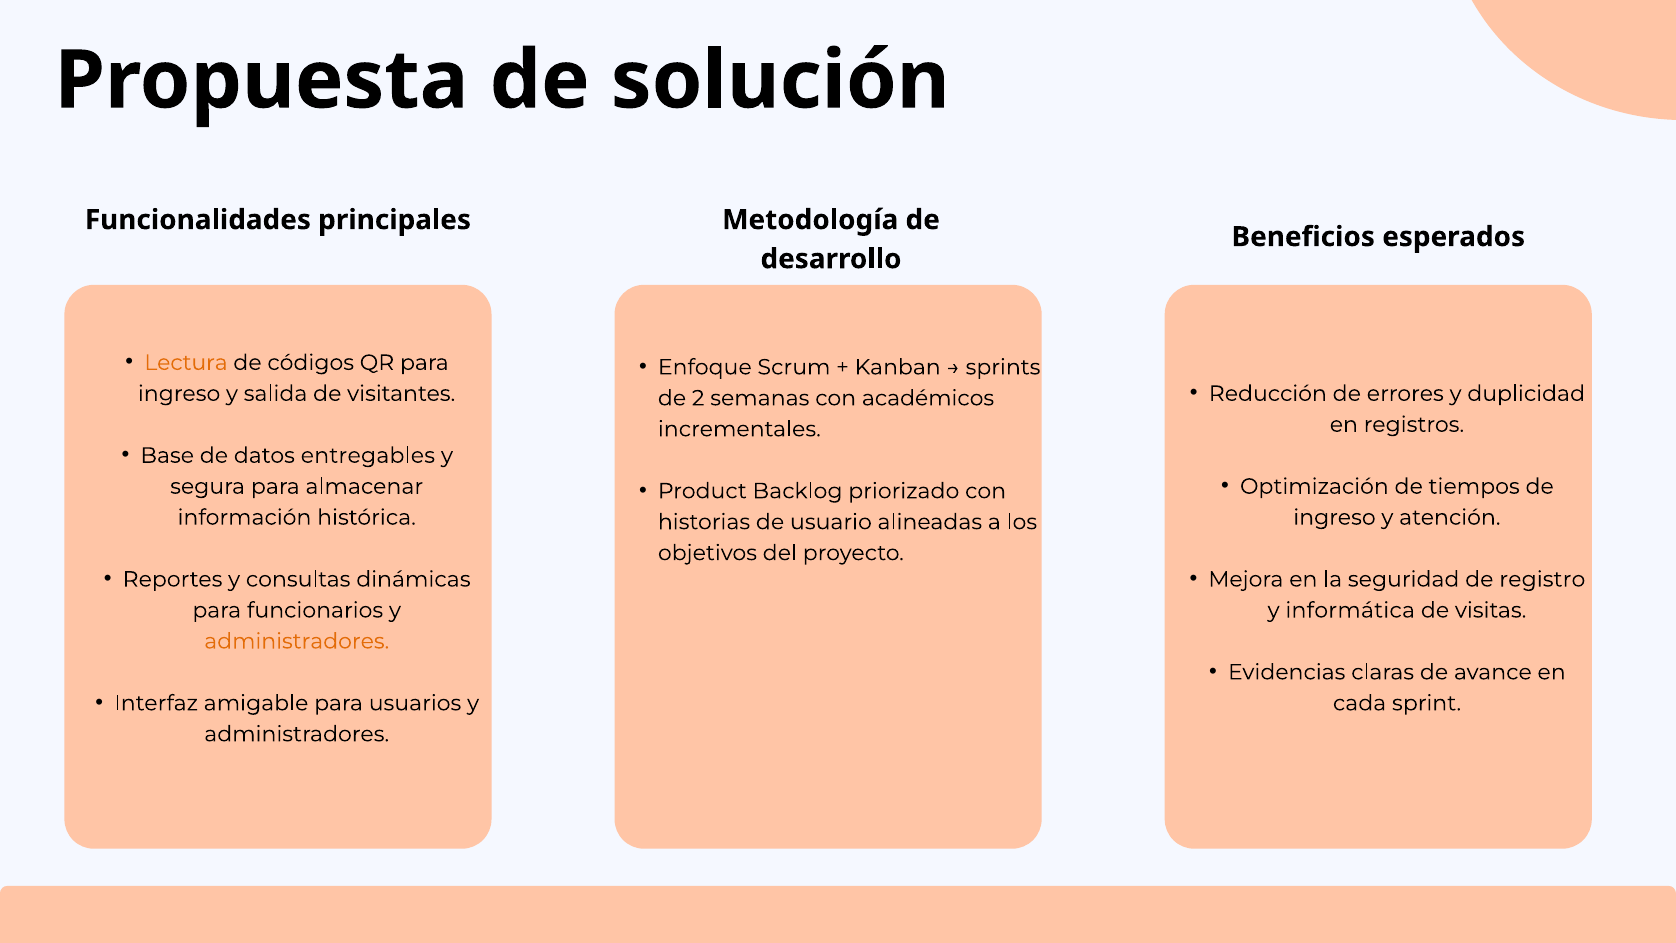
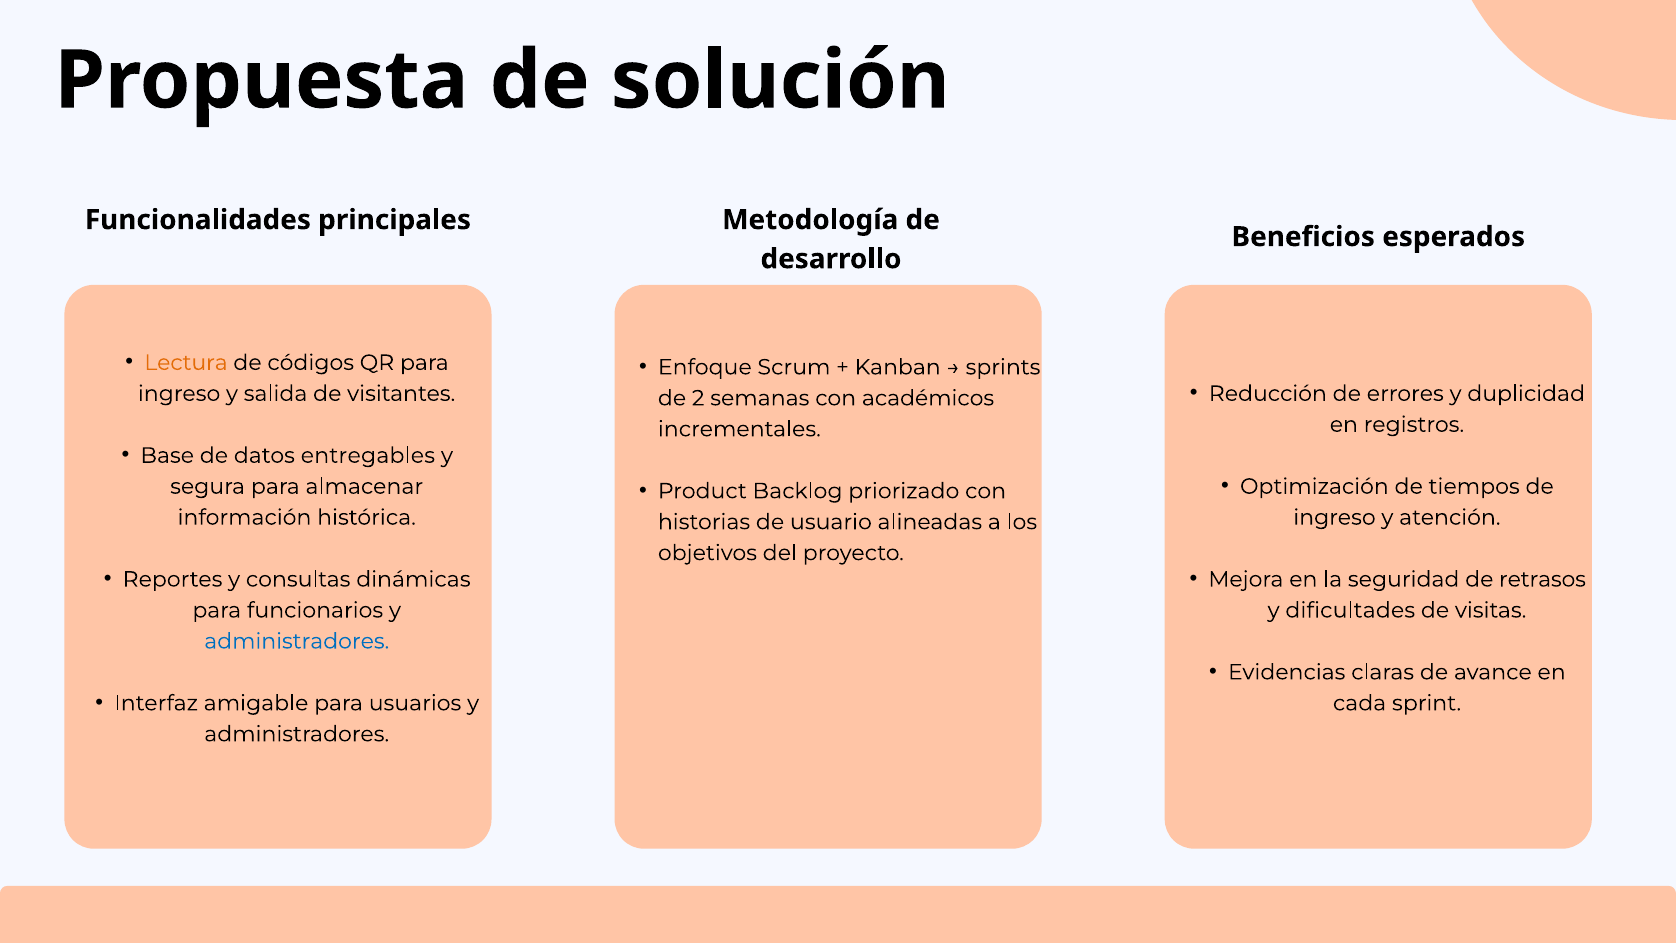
registro: registro -> retrasos
informática: informática -> dificultades
administradores at (297, 641) colour: orange -> blue
